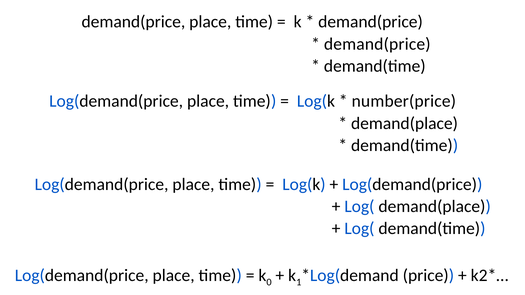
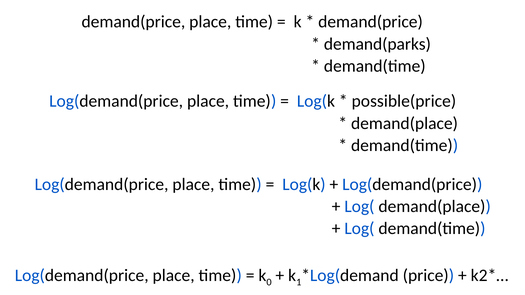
demand(price at (377, 44): demand(price -> demand(parks
number(price: number(price -> possible(price
